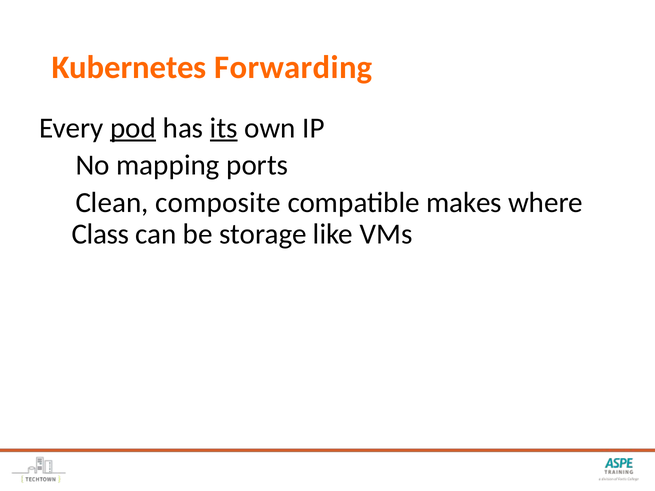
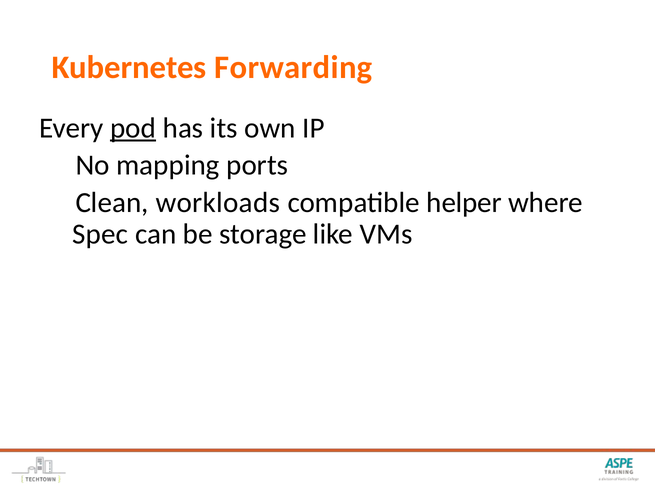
its underline: present -> none
composite: composite -> workloads
makes: makes -> helper
Class: Class -> Spec
